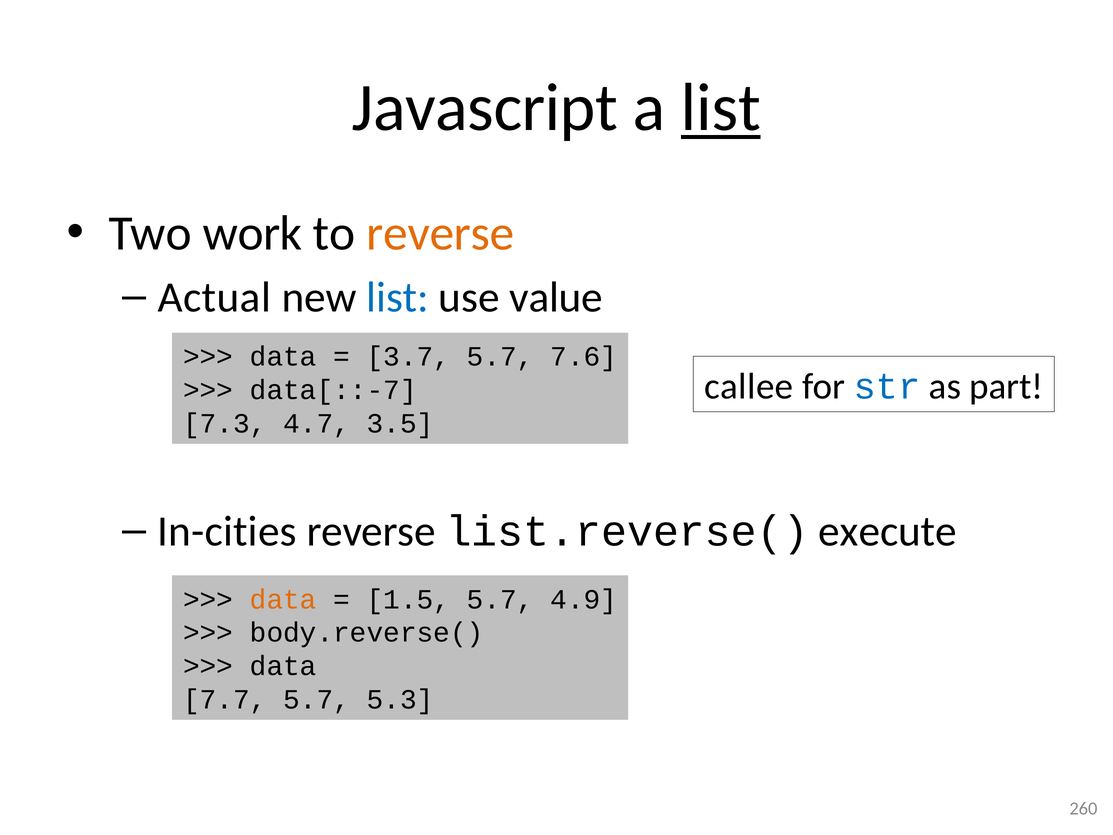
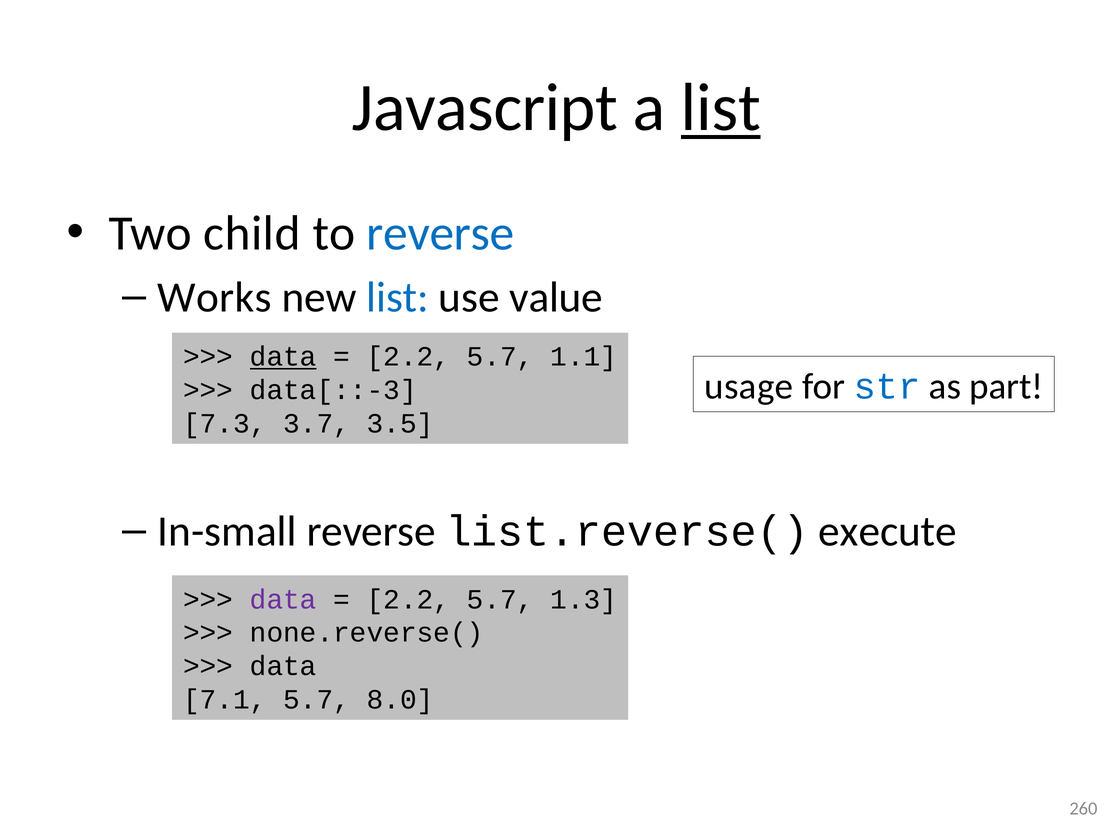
work: work -> child
reverse at (440, 233) colour: orange -> blue
Actual: Actual -> Works
data at (283, 357) underline: none -> present
3.7 at (408, 357): 3.7 -> 2.2
7.6: 7.6 -> 1.1
callee: callee -> usage
data[::-7: data[::-7 -> data[::-3
4.7: 4.7 -> 3.7
In-cities: In-cities -> In-small
data at (283, 599) colour: orange -> purple
1.5 at (408, 599): 1.5 -> 2.2
4.9: 4.9 -> 1.3
body.reverse(: body.reverse( -> none.reverse(
7.7: 7.7 -> 7.1
5.3: 5.3 -> 8.0
